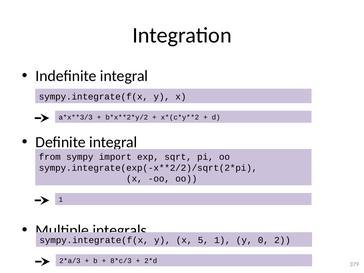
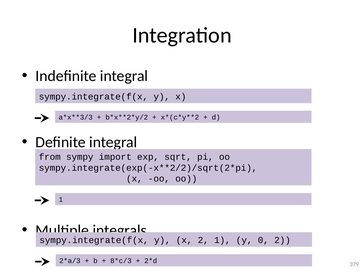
x 5: 5 -> 2
